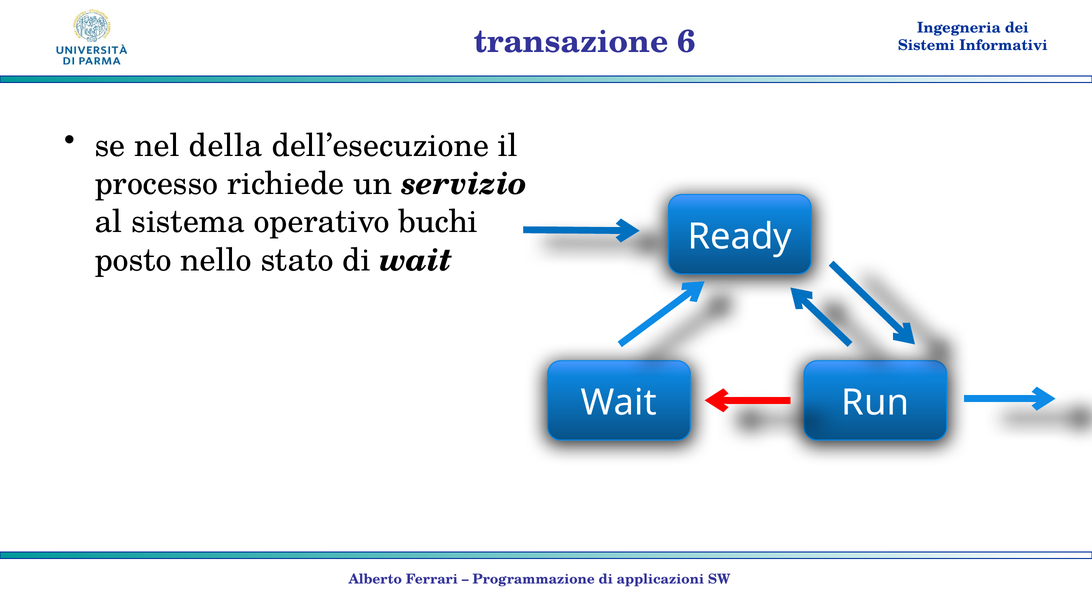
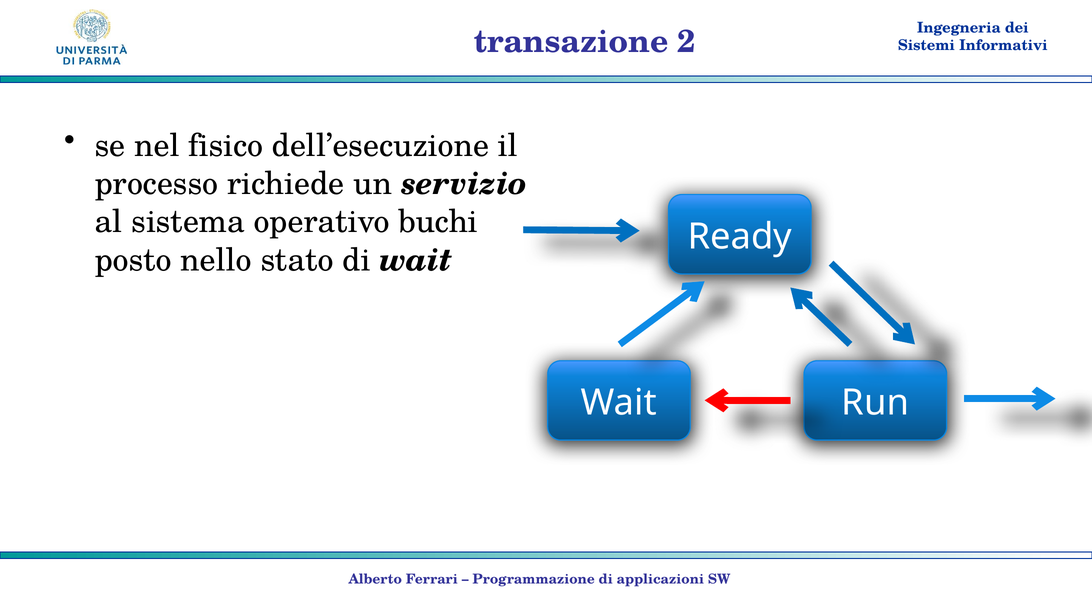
6: 6 -> 2
della: della -> fisico
